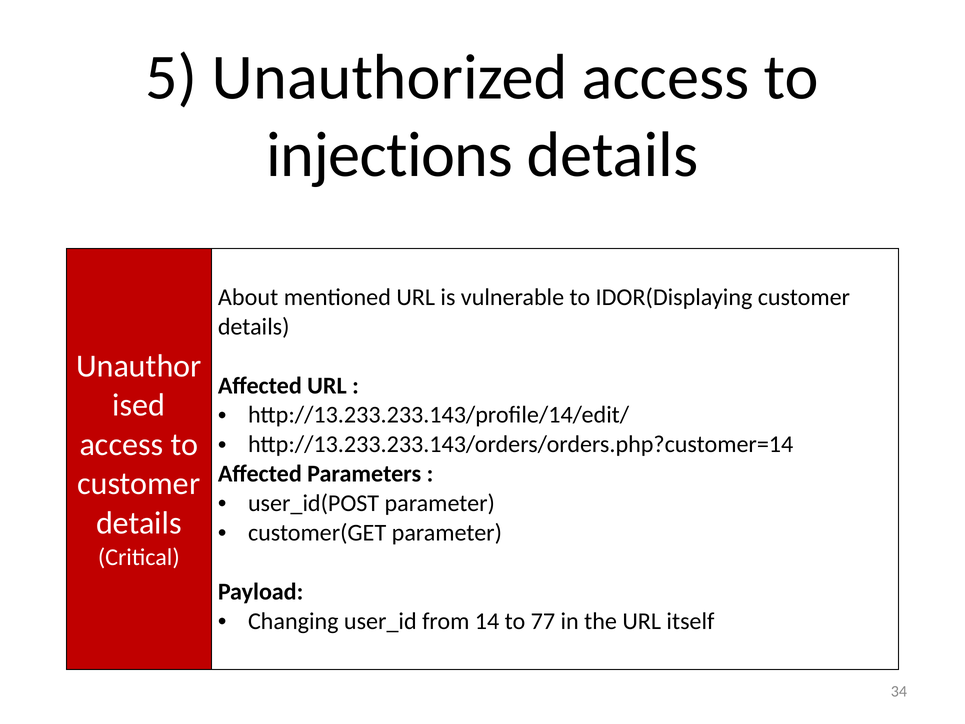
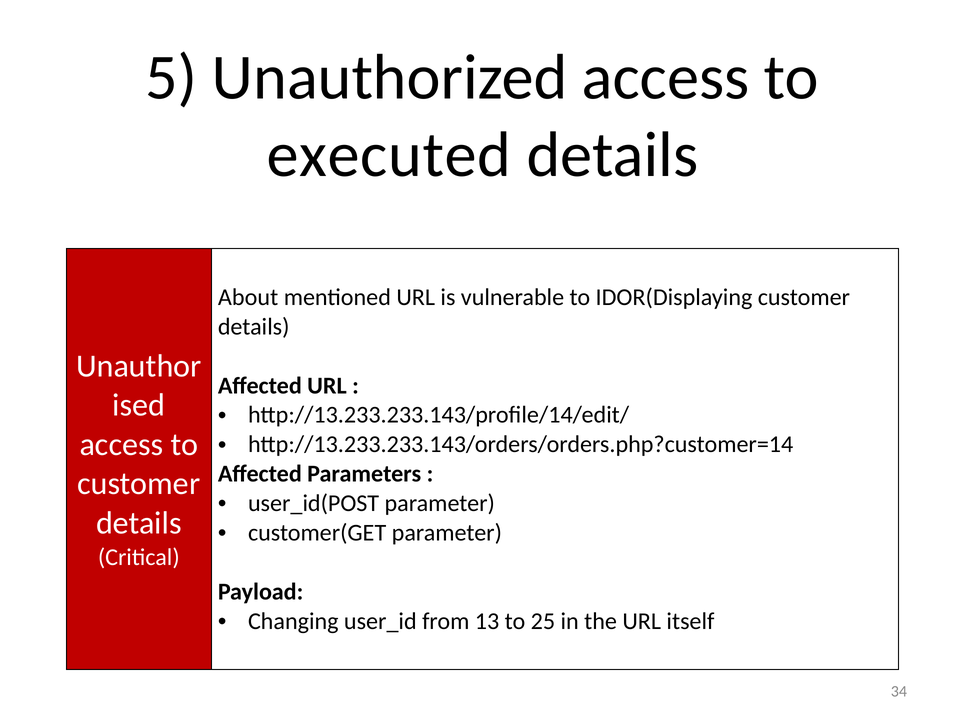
injections: injections -> executed
14: 14 -> 13
77: 77 -> 25
